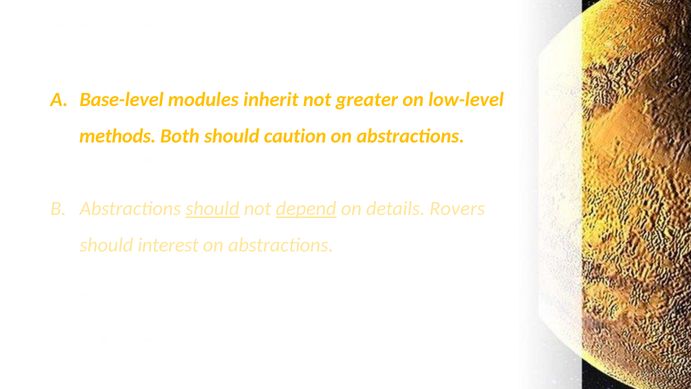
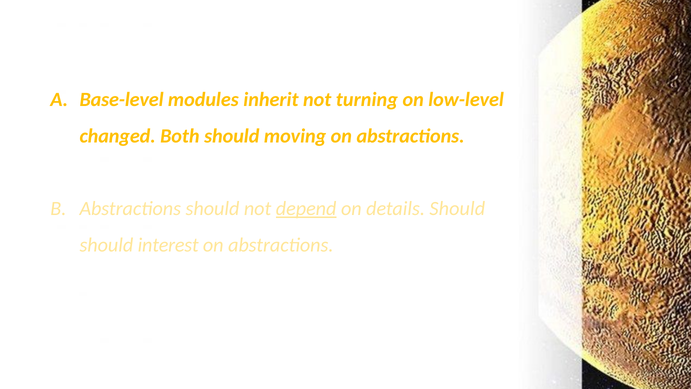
greater: greater -> turning
methods: methods -> changed
caution: caution -> moving
should at (212, 209) underline: present -> none
details Rovers: Rovers -> Should
